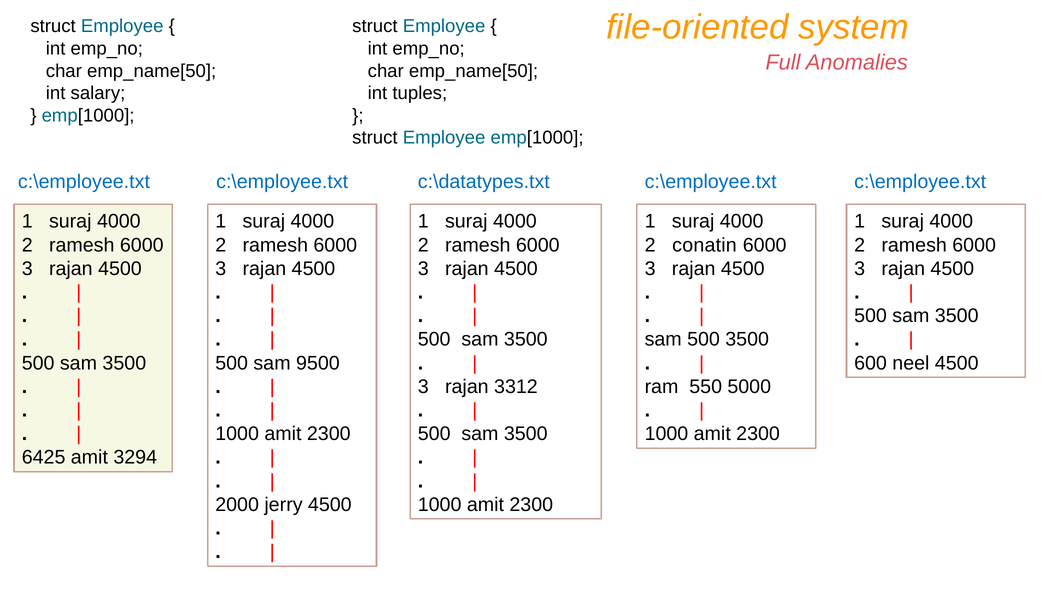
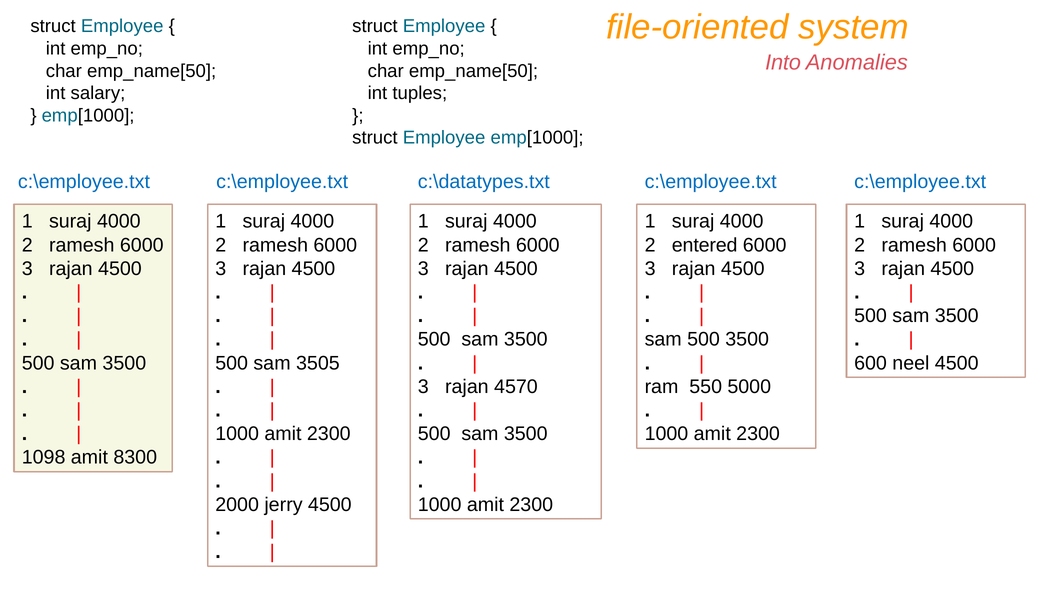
Full: Full -> Into
conatin: conatin -> entered
9500: 9500 -> 3505
3312: 3312 -> 4570
6425: 6425 -> 1098
3294: 3294 -> 8300
